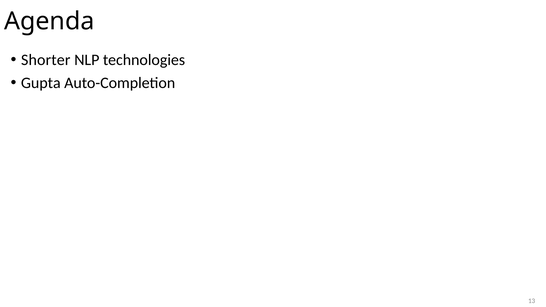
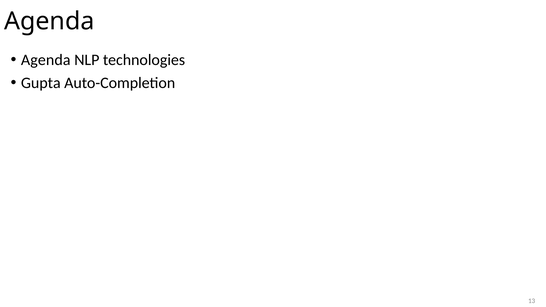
Shorter at (46, 60): Shorter -> Agenda
